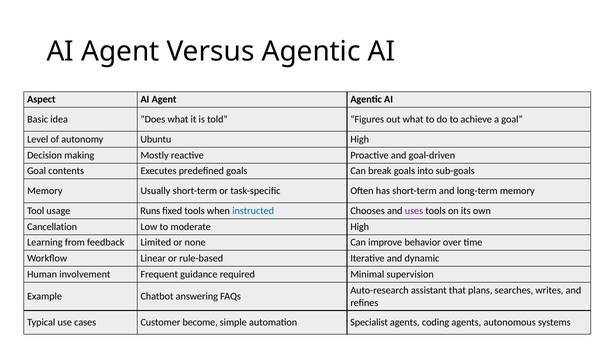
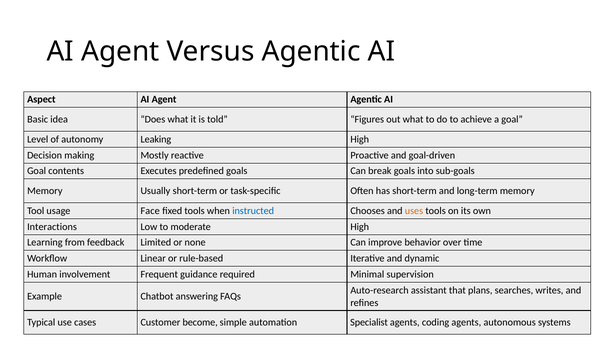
Ubuntu: Ubuntu -> Leaking
Runs: Runs -> Face
uses colour: purple -> orange
Cancellation: Cancellation -> Interactions
